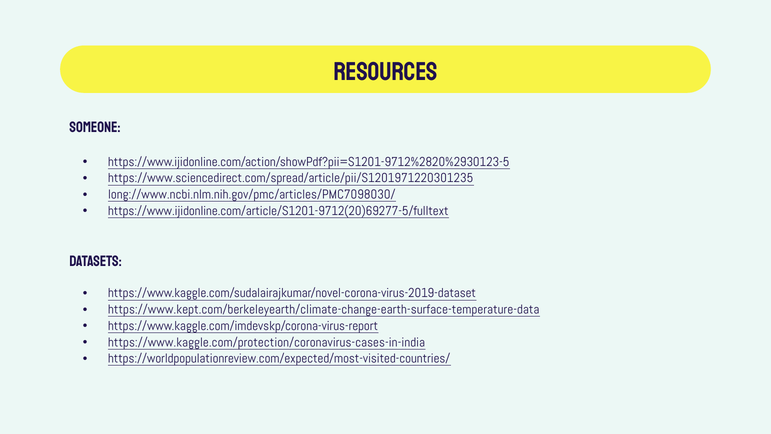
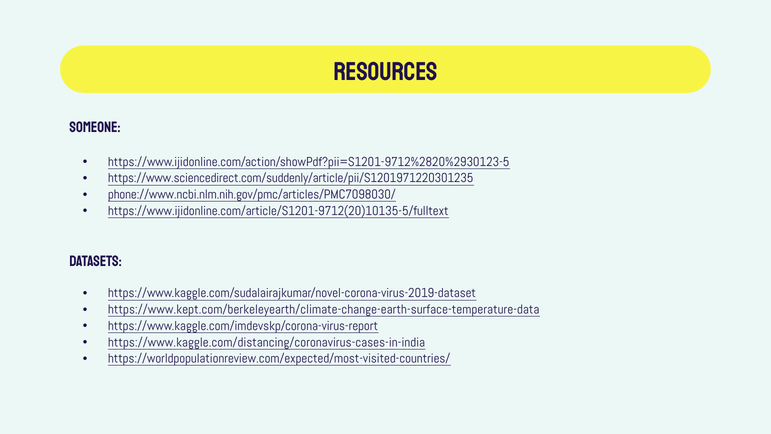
https://www.sciencedirect.com/spread/article/pii/S1201971220301235: https://www.sciencedirect.com/spread/article/pii/S1201971220301235 -> https://www.sciencedirect.com/suddenly/article/pii/S1201971220301235
long://www.ncbi.nlm.nih.gov/pmc/articles/PMC7098030/: long://www.ncbi.nlm.nih.gov/pmc/articles/PMC7098030/ -> phone://www.ncbi.nlm.nih.gov/pmc/articles/PMC7098030/
https://www.ijidonline.com/article/S1201-9712(20)69277-5/fulltext: https://www.ijidonline.com/article/S1201-9712(20)69277-5/fulltext -> https://www.ijidonline.com/article/S1201-9712(20)10135-5/fulltext
https://www.kaggle.com/protection/coronavirus-cases-in-india: https://www.kaggle.com/protection/coronavirus-cases-in-india -> https://www.kaggle.com/distancing/coronavirus-cases-in-india
